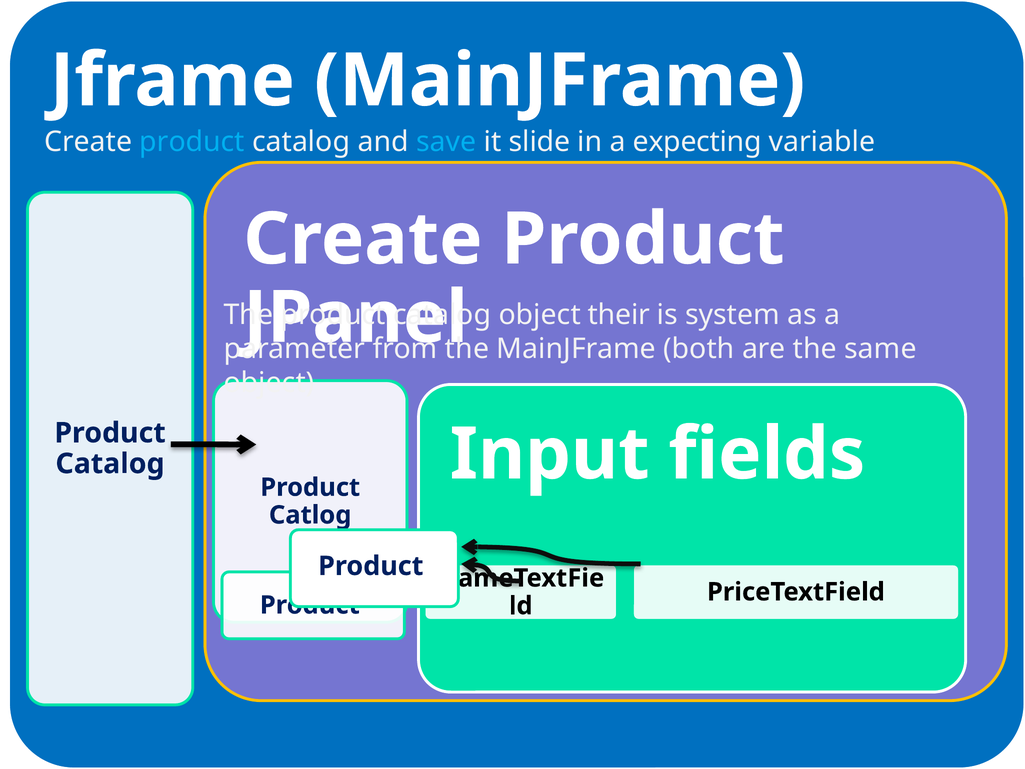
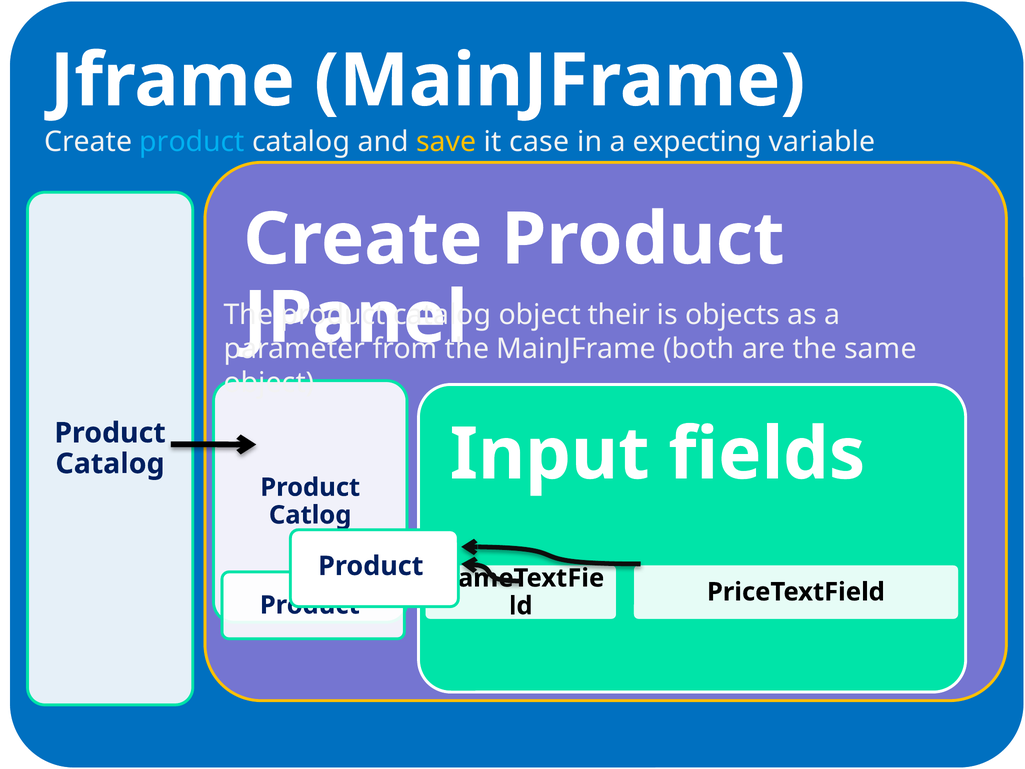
save colour: light blue -> yellow
slide: slide -> case
system: system -> objects
